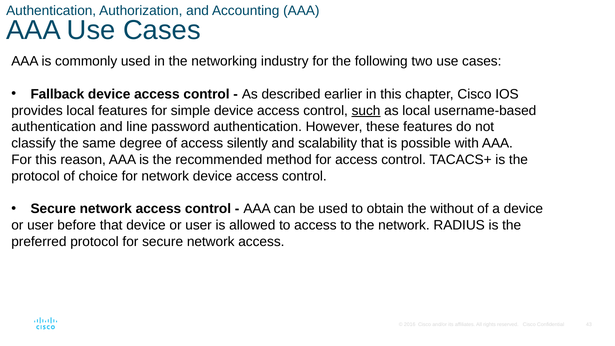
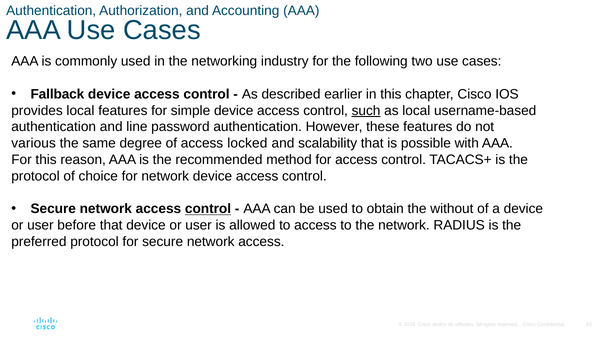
classify: classify -> various
silently: silently -> locked
control at (208, 209) underline: none -> present
